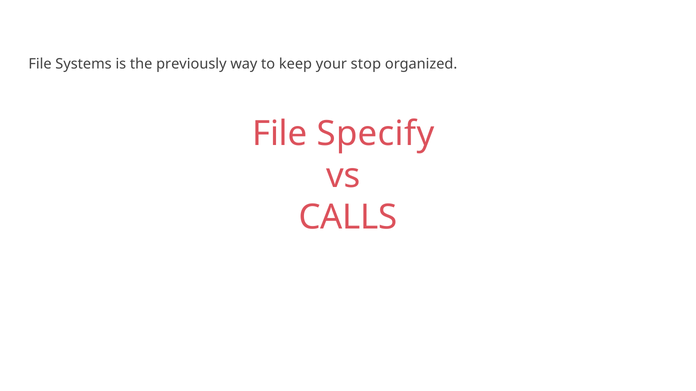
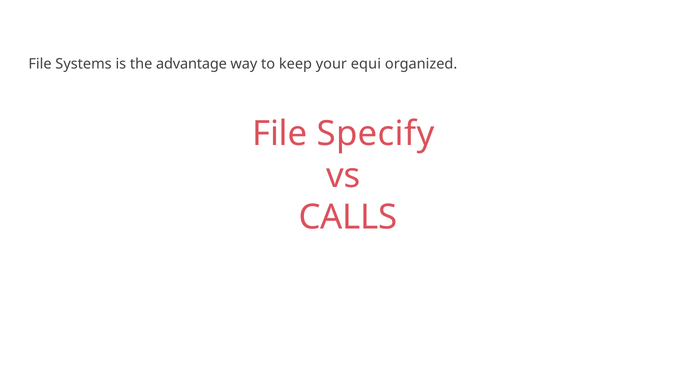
previously: previously -> advantage
stop: stop -> equi
